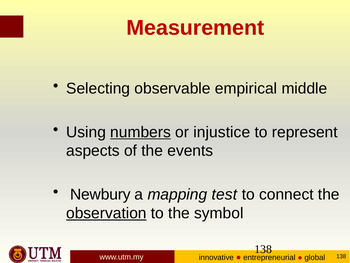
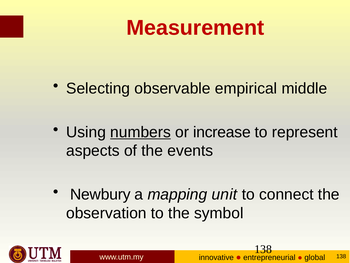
injustice: injustice -> increase
test: test -> unit
observation underline: present -> none
